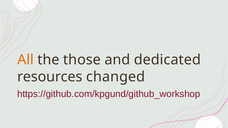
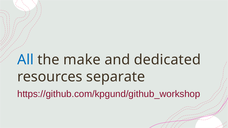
All colour: orange -> blue
those: those -> make
changed: changed -> separate
